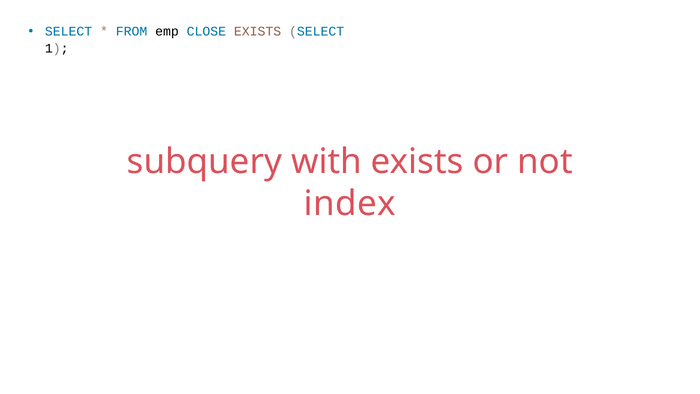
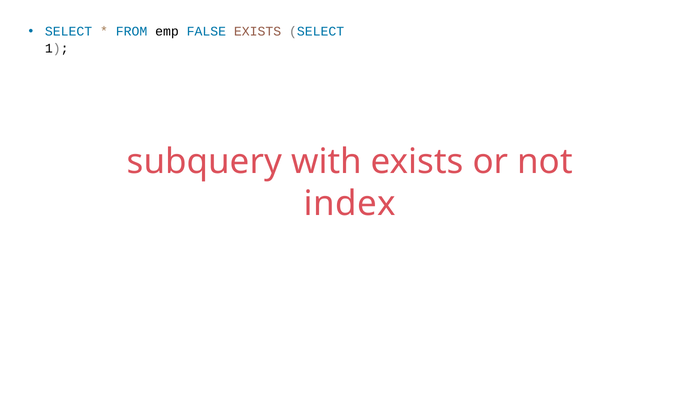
CLOSE: CLOSE -> FALSE
